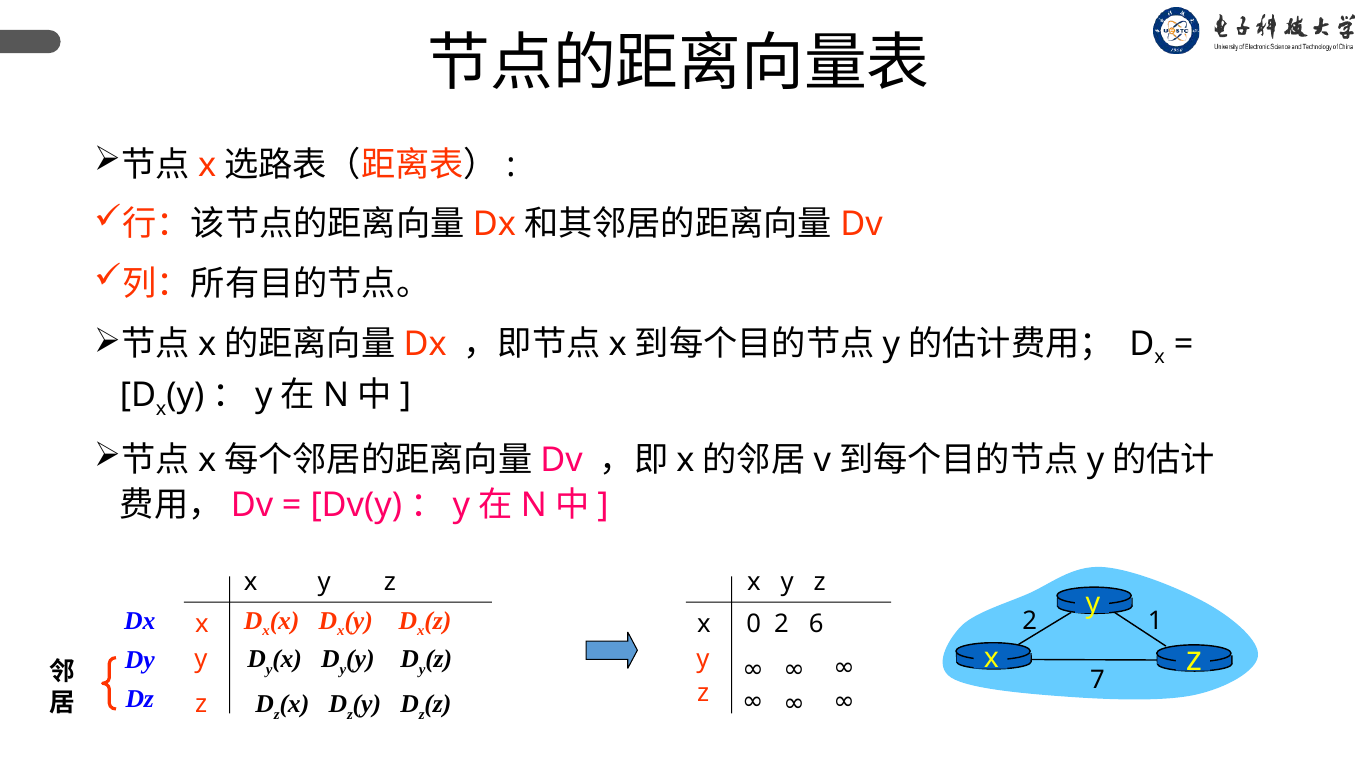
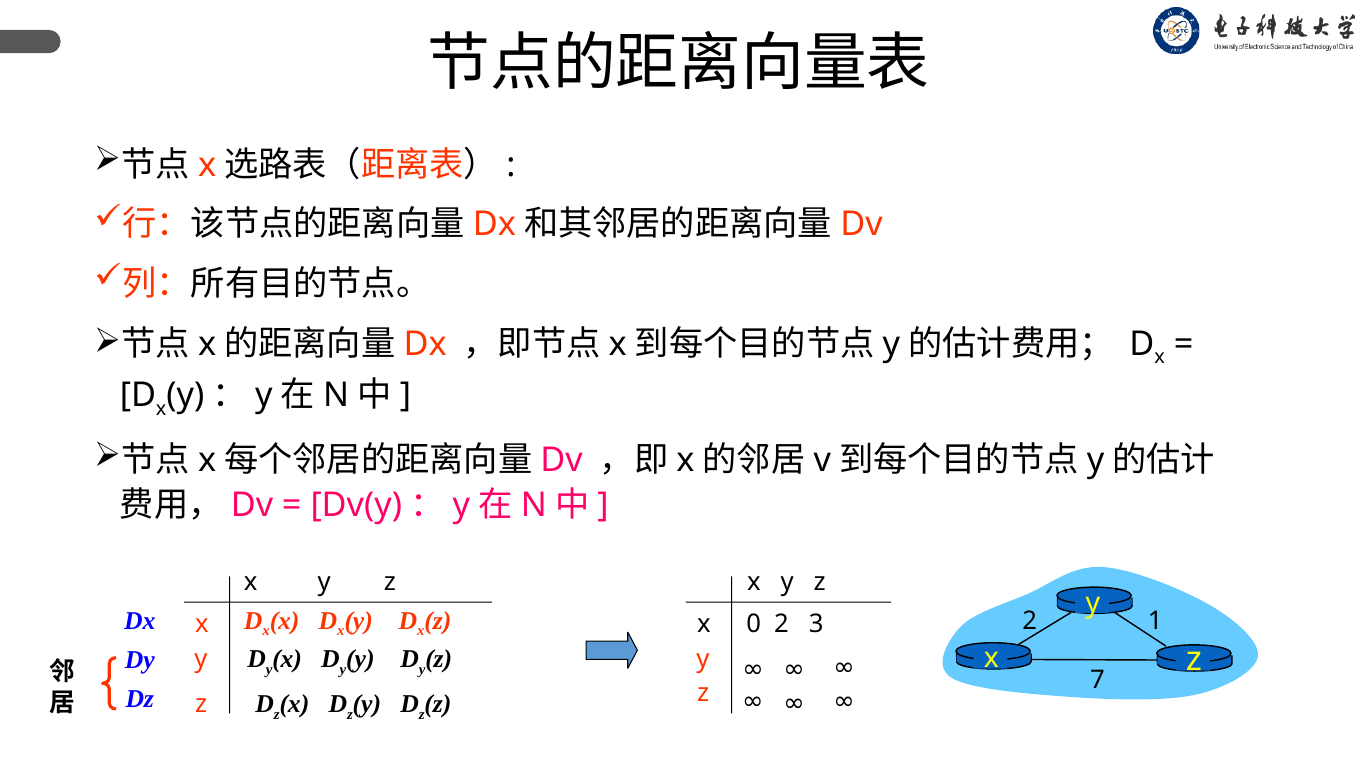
6: 6 -> 3
